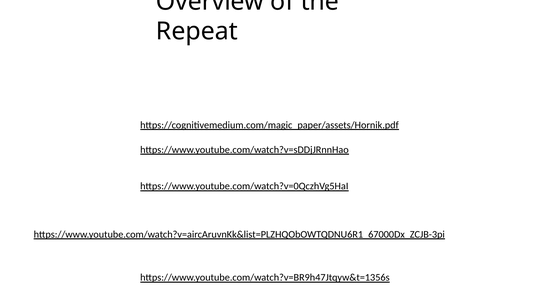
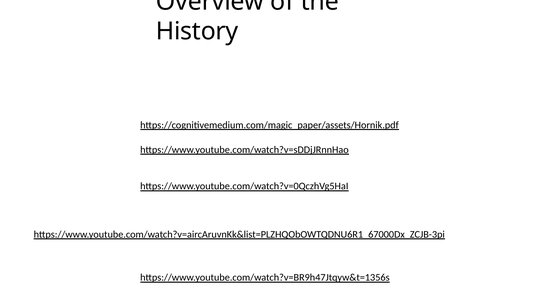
Repeat: Repeat -> History
